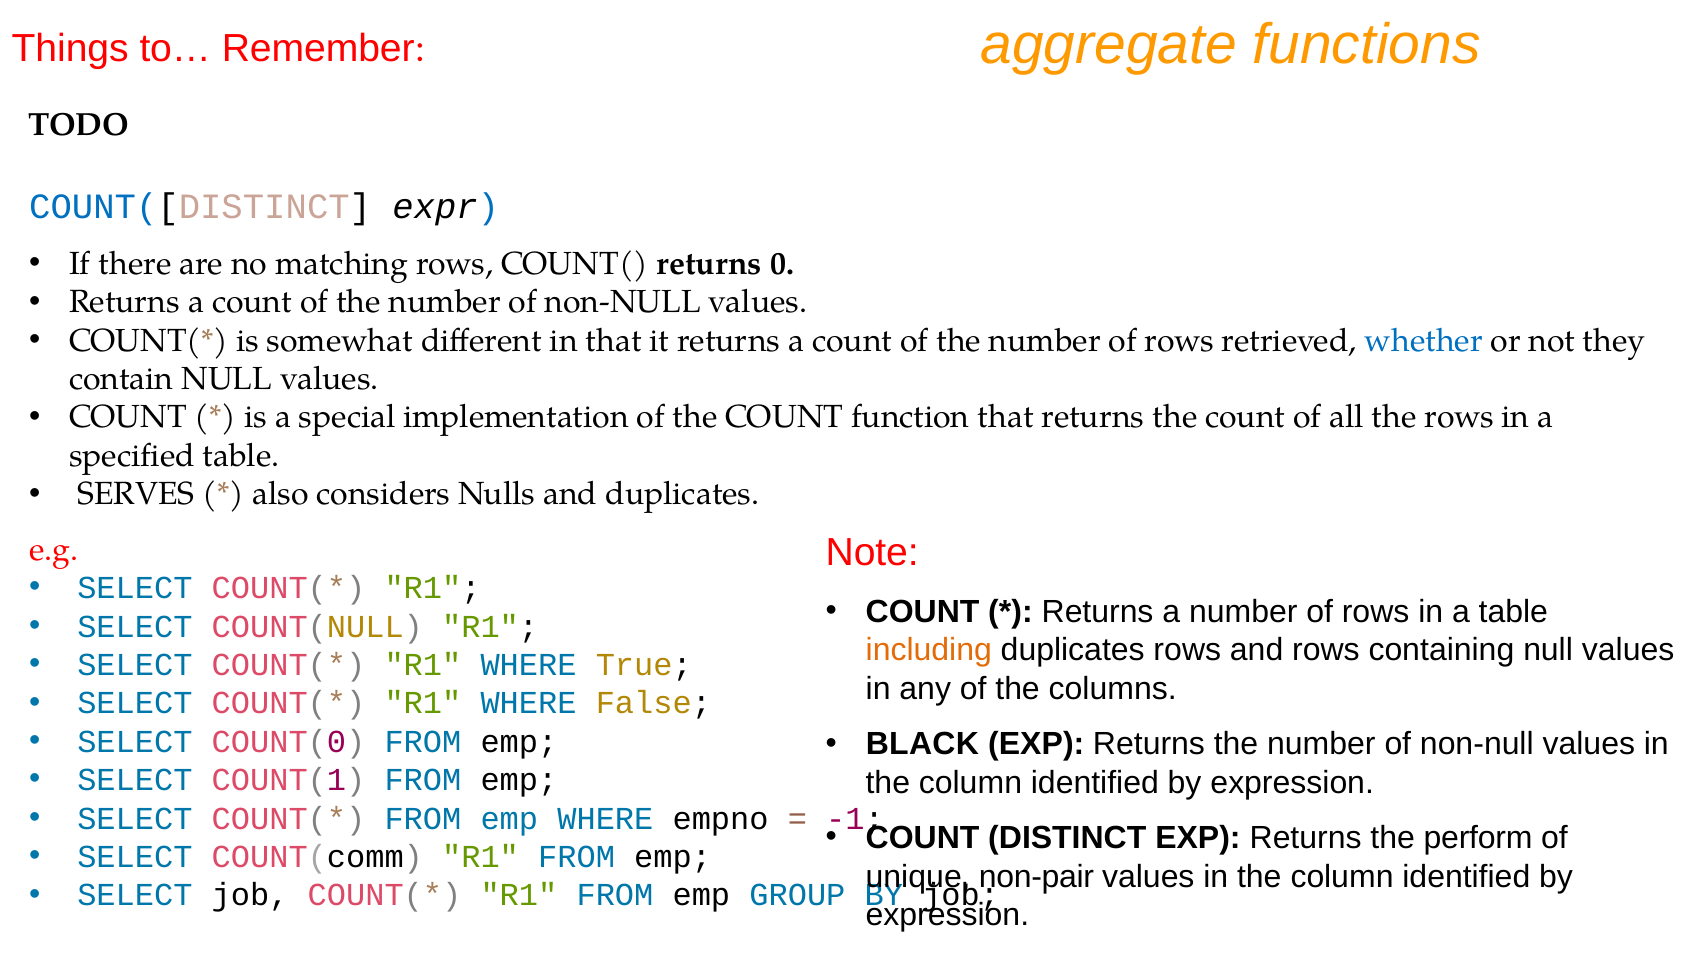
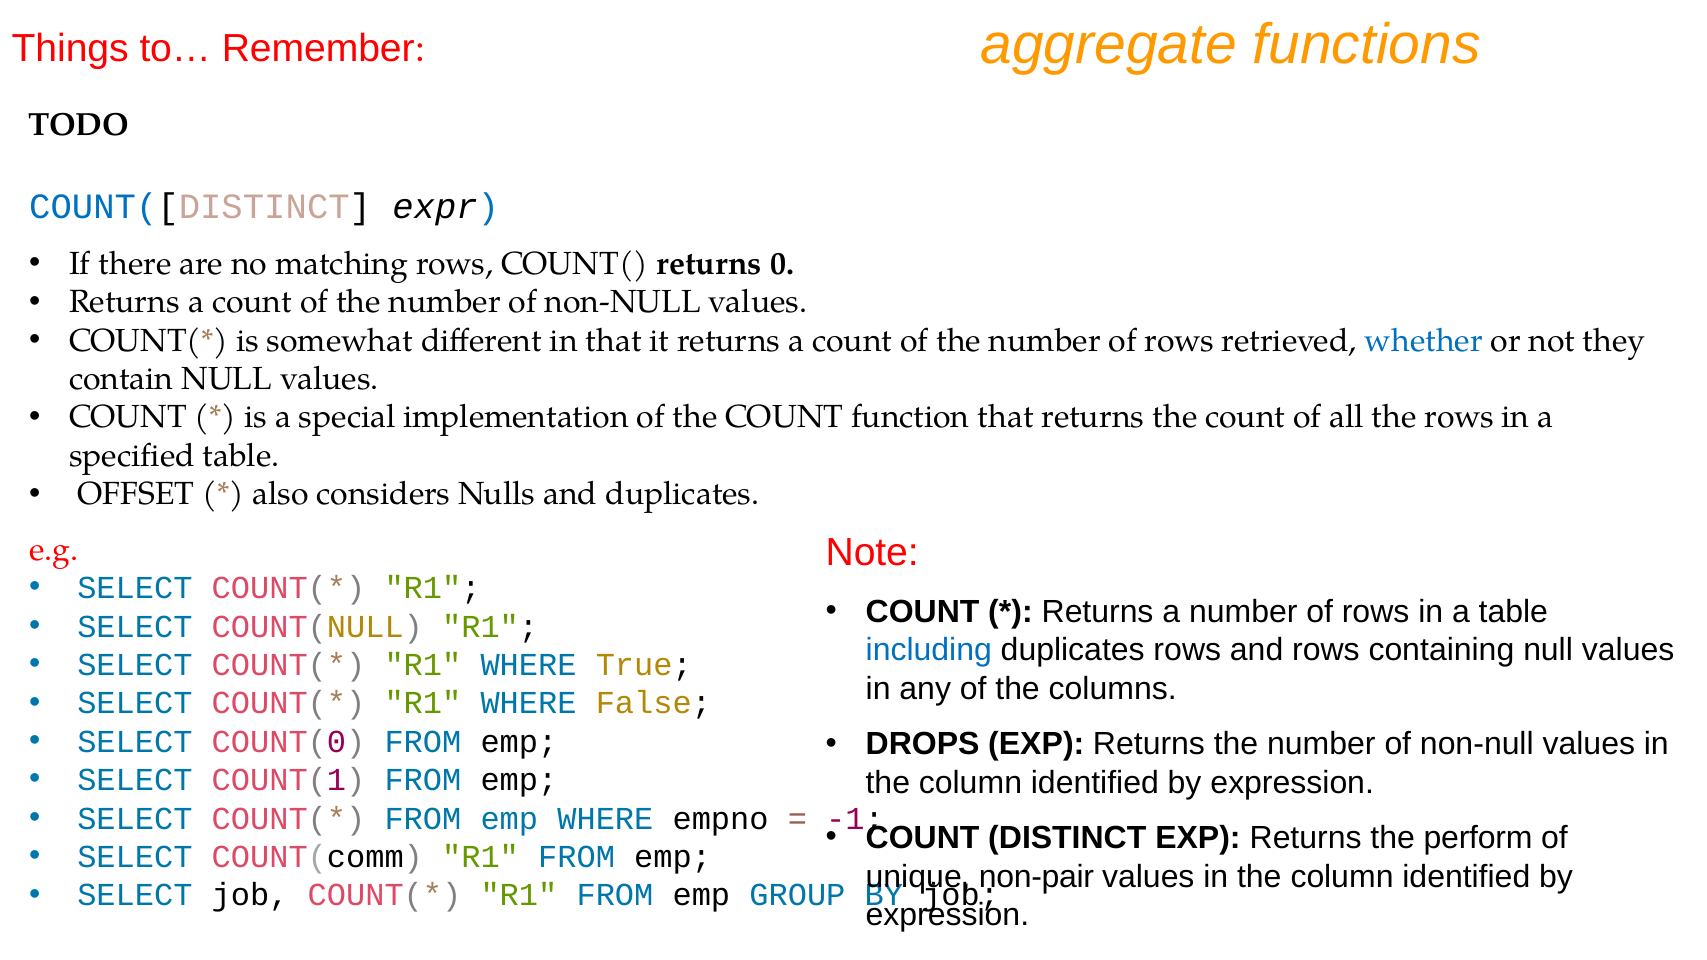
SERVES: SERVES -> OFFSET
including colour: orange -> blue
BLACK: BLACK -> DROPS
